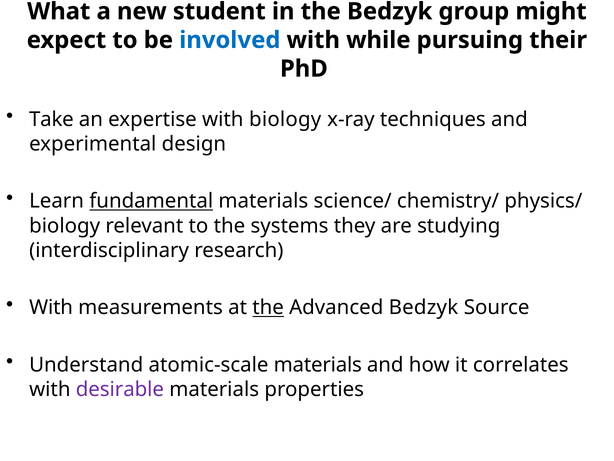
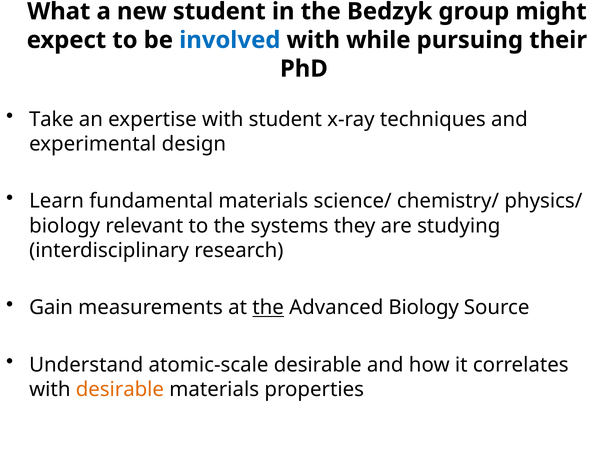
with biology: biology -> student
fundamental underline: present -> none
With at (51, 307): With -> Gain
Advanced Bedzyk: Bedzyk -> Biology
atomic-scale materials: materials -> desirable
desirable at (120, 389) colour: purple -> orange
